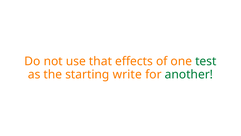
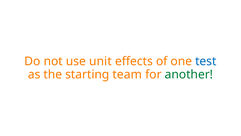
that: that -> unit
test colour: green -> blue
write: write -> team
